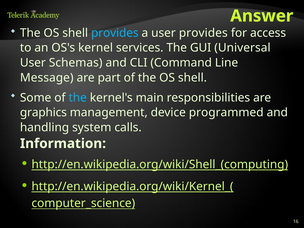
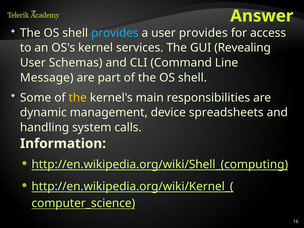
Universal: Universal -> Revealing
the at (78, 98) colour: light blue -> yellow
graphics: graphics -> dynamic
programmed: programmed -> spreadsheets
